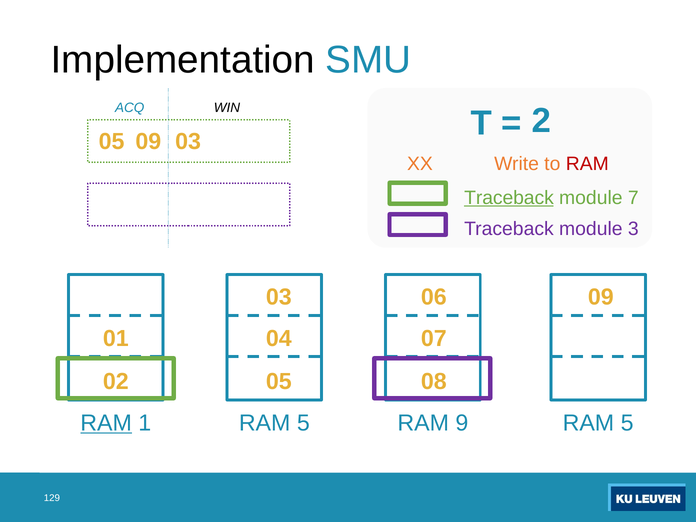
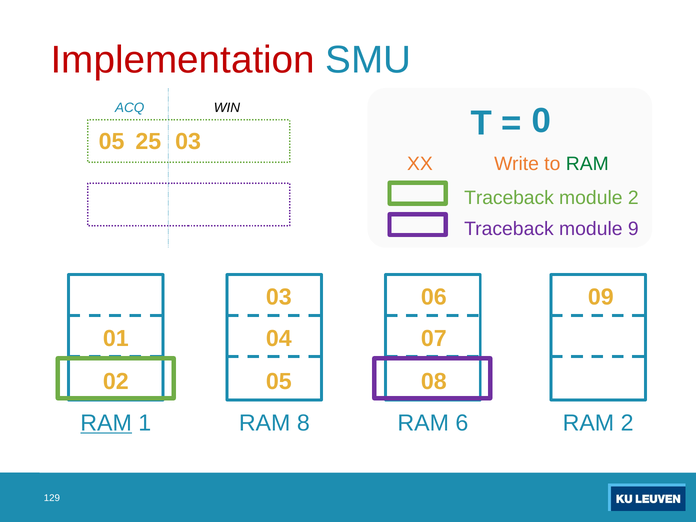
Implementation colour: black -> red
2: 2 -> 0
05 09: 09 -> 25
RAM at (587, 164) colour: red -> green
Traceback at (509, 198) underline: present -> none
module 7: 7 -> 2
3: 3 -> 9
1 RAM 5: 5 -> 8
9: 9 -> 6
5 at (627, 423): 5 -> 2
